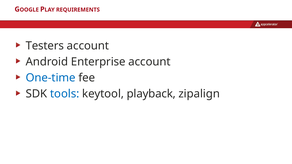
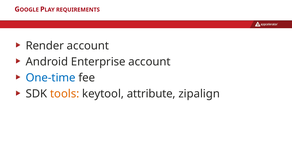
Testers: Testers -> Render
tools colour: blue -> orange
playback: playback -> attribute
